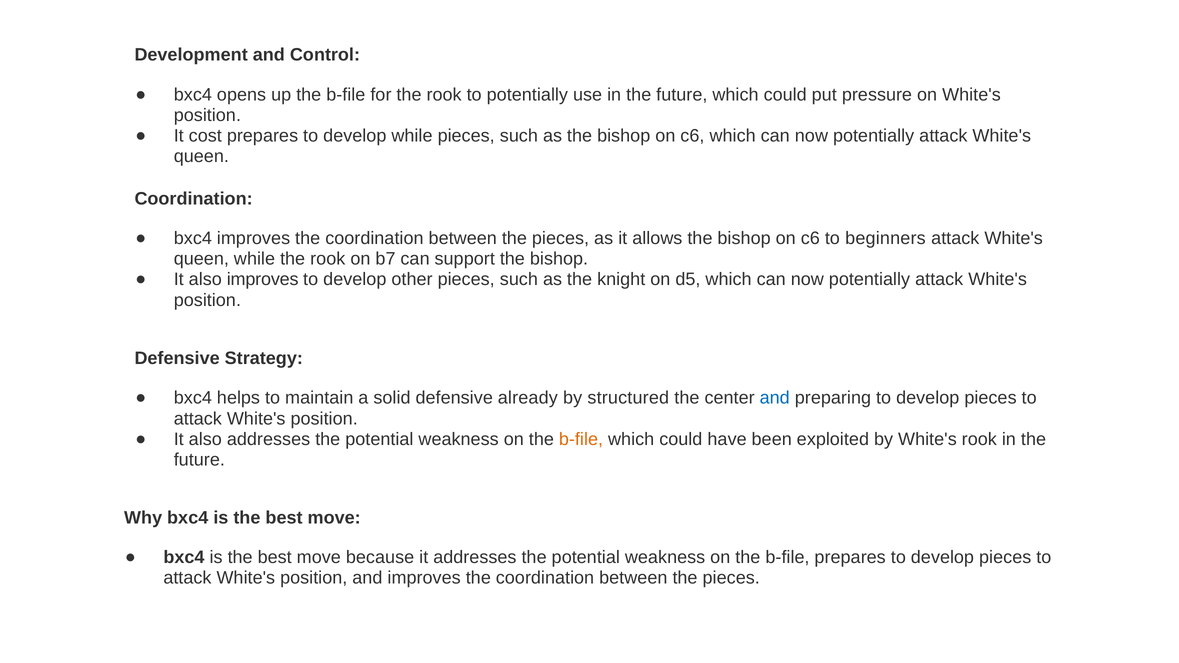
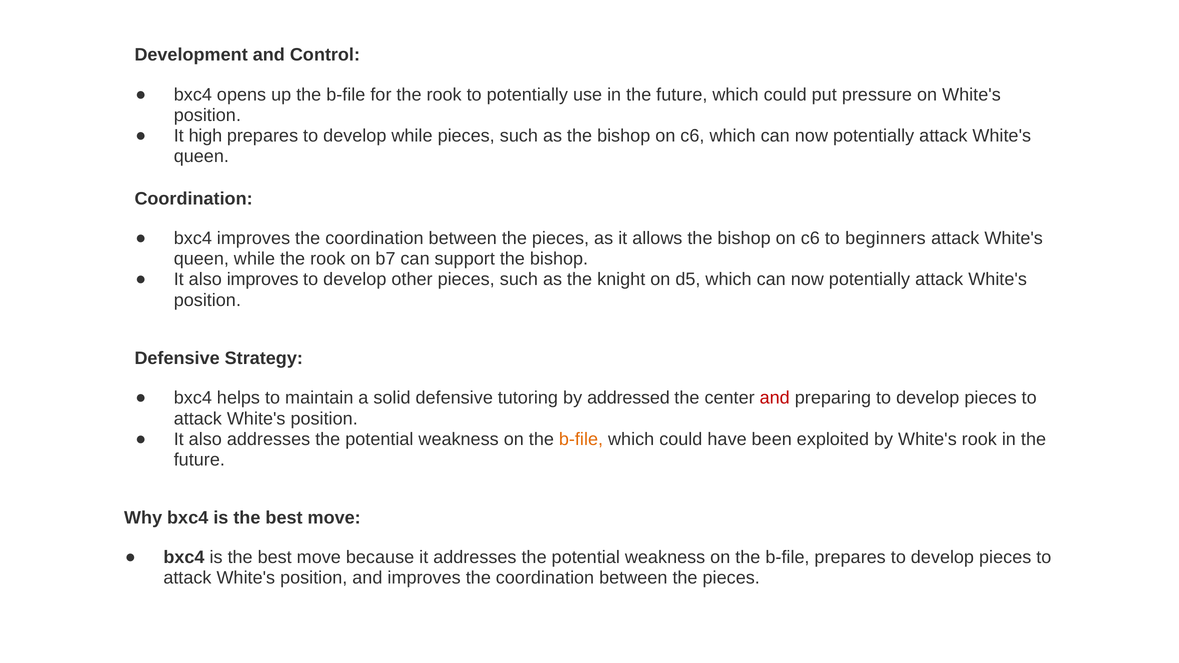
cost: cost -> high
already: already -> tutoring
structured: structured -> addressed
and at (775, 398) colour: blue -> red
